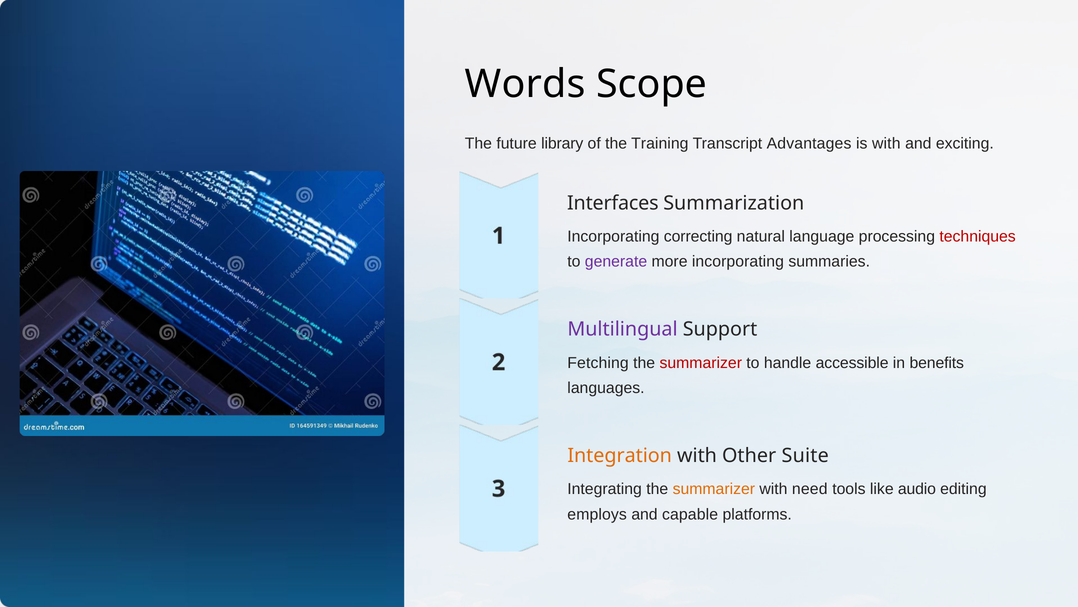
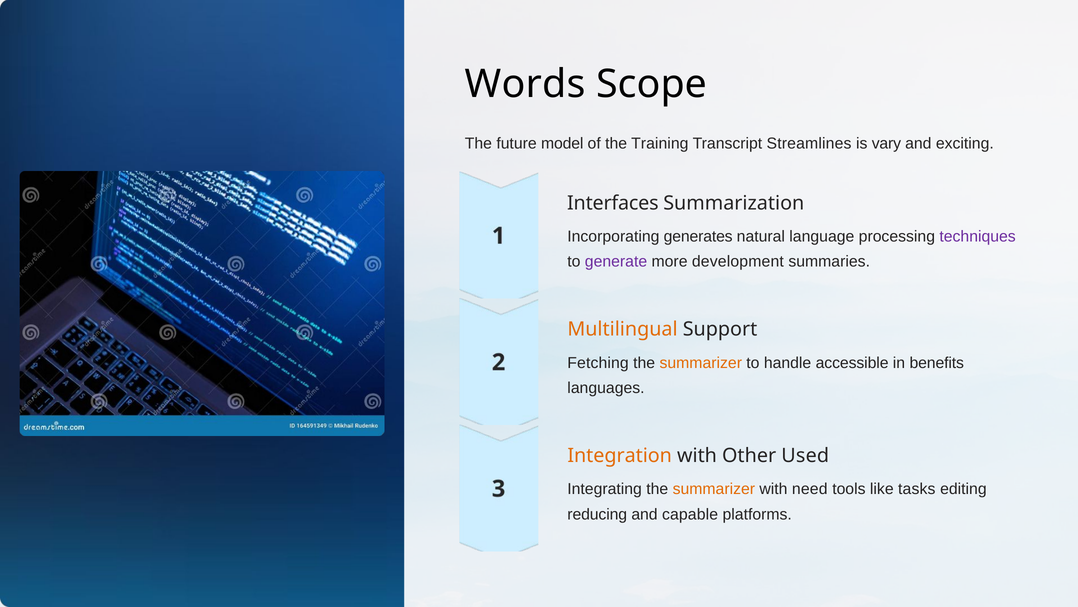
library: library -> model
Advantages: Advantages -> Streamlines
is with: with -> vary
correcting: correcting -> generates
techniques colour: red -> purple
more incorporating: incorporating -> development
Multilingual colour: purple -> orange
summarizer at (701, 362) colour: red -> orange
Suite: Suite -> Used
audio: audio -> tasks
employs: employs -> reducing
